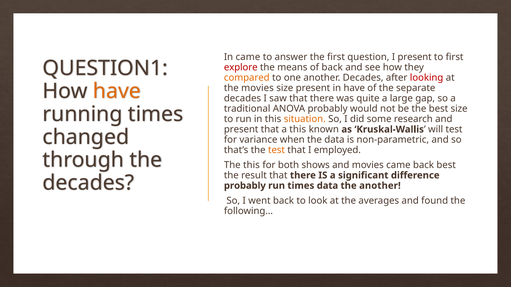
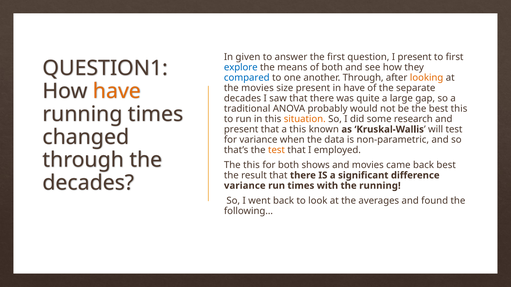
In came: came -> given
explore colour: red -> blue
of back: back -> both
compared colour: orange -> blue
another Decades: Decades -> Through
looking colour: red -> orange
best size: size -> this
probably at (245, 186): probably -> variance
times data: data -> with
the another: another -> running
